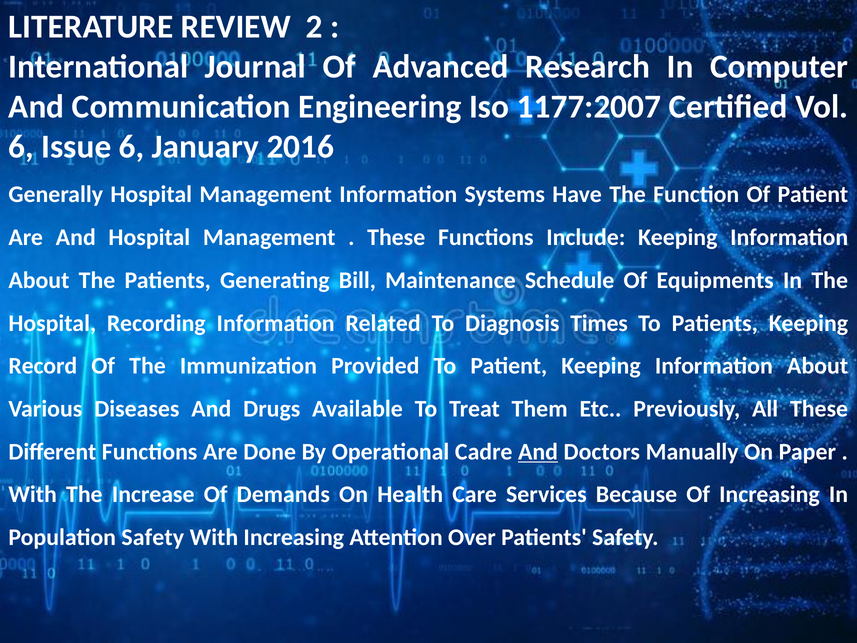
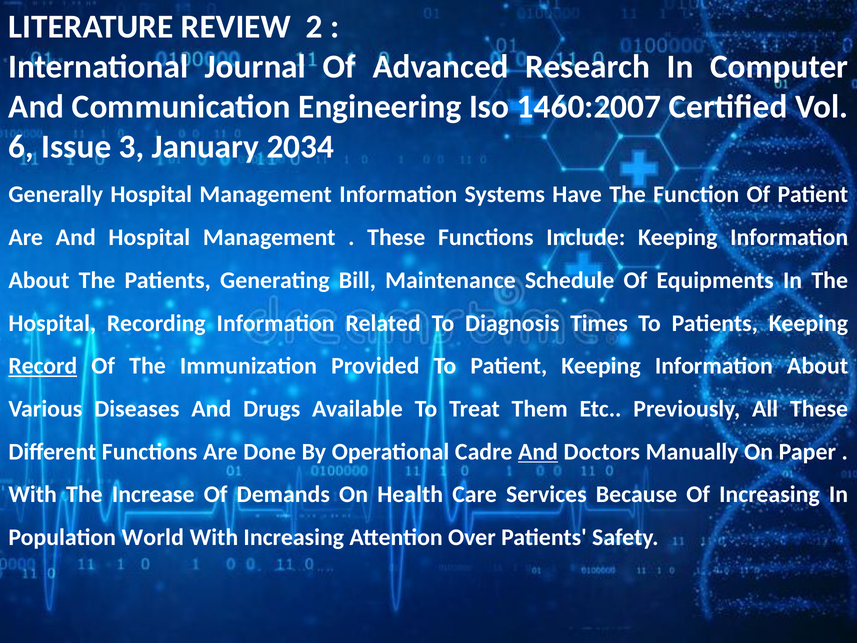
1177:2007: 1177:2007 -> 1460:2007
Issue 6: 6 -> 3
2016: 2016 -> 2034
Record underline: none -> present
Population Safety: Safety -> World
